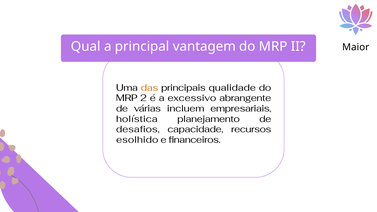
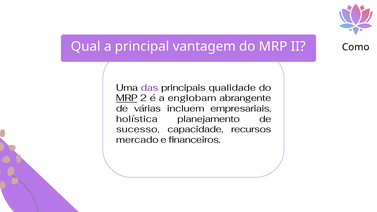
Maior: Maior -> Como
das colour: orange -> purple
MRP at (127, 98) underline: none -> present
excessivo: excessivo -> englobam
desafios: desafios -> sucesso
esolhido: esolhido -> mercado
